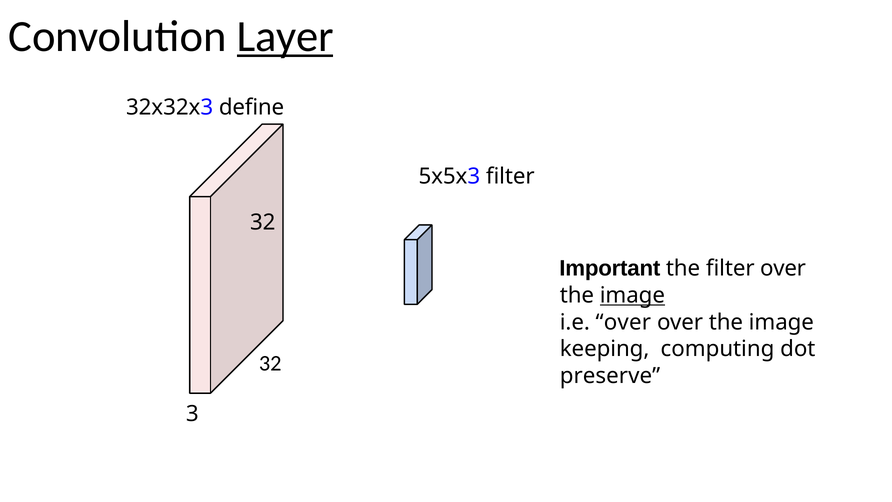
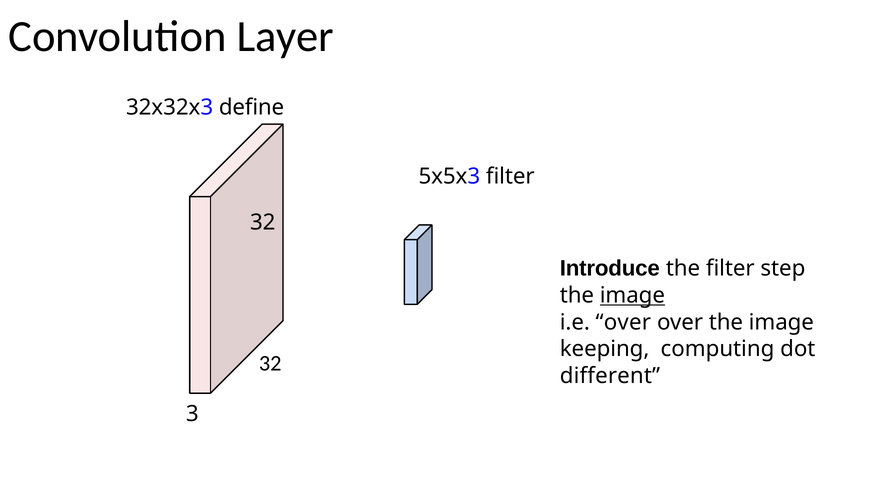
Layer underline: present -> none
Important: Important -> Introduce
filter over: over -> step
preserve: preserve -> different
